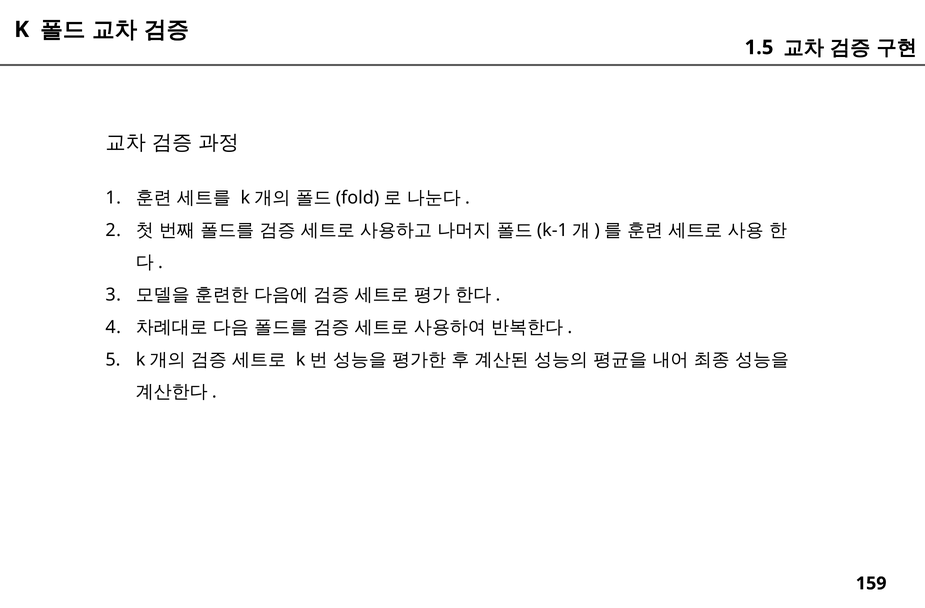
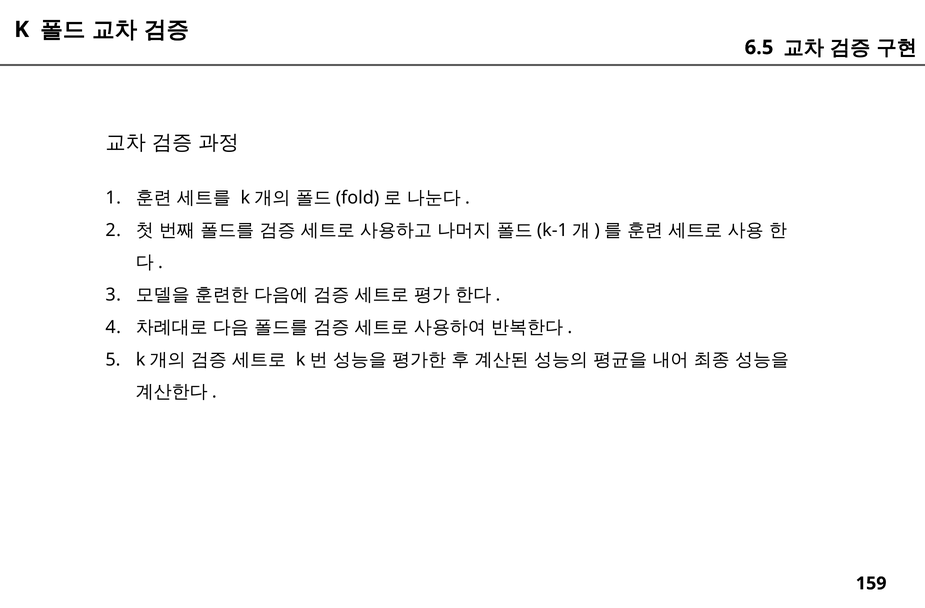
1.5: 1.5 -> 6.5
